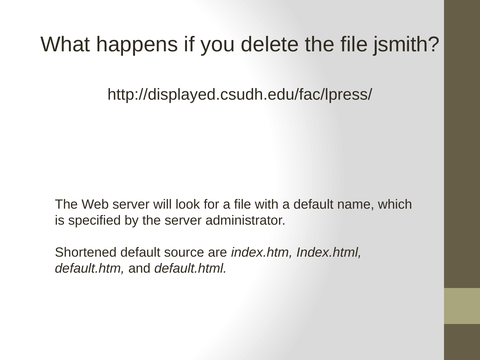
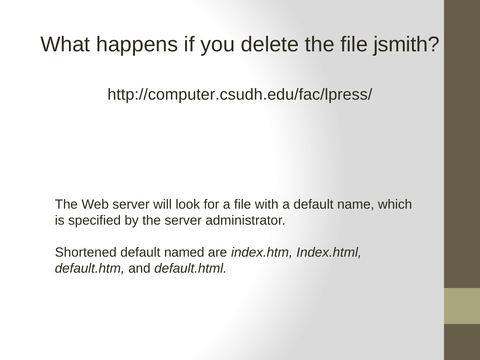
http://displayed.csudh.edu/fac/lpress/: http://displayed.csudh.edu/fac/lpress/ -> http://computer.csudh.edu/fac/lpress/
source: source -> named
